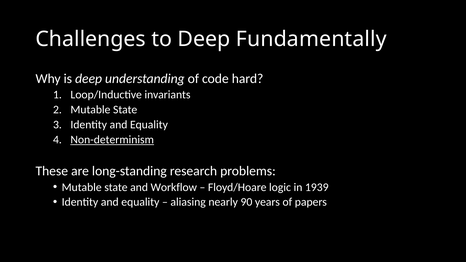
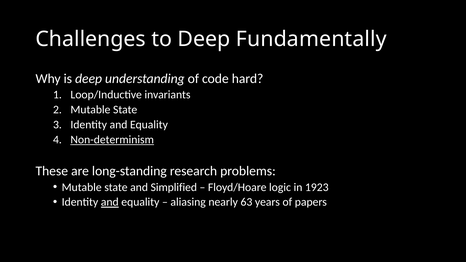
Workflow: Workflow -> Simplified
1939: 1939 -> 1923
and at (110, 202) underline: none -> present
90: 90 -> 63
